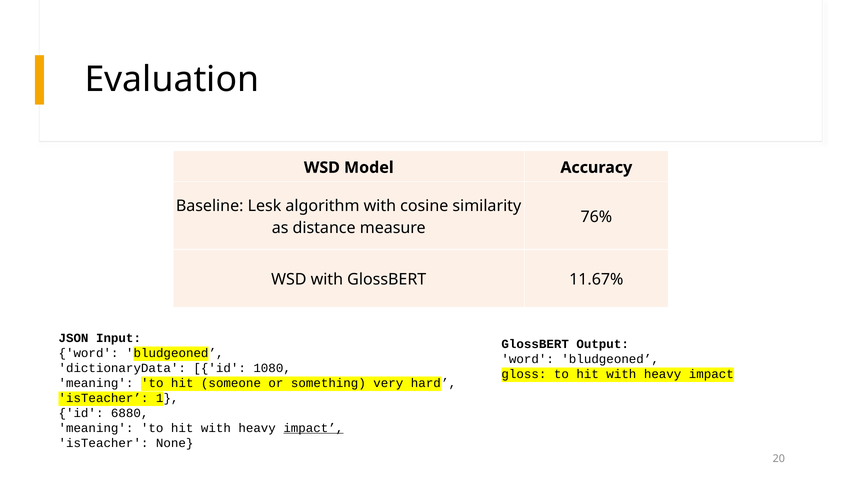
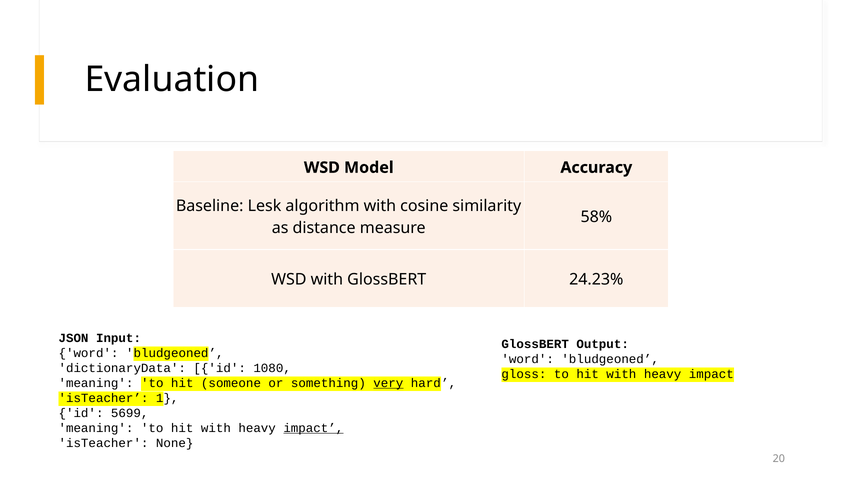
76%: 76% -> 58%
11.67%: 11.67% -> 24.23%
very underline: none -> present
6880: 6880 -> 5699
